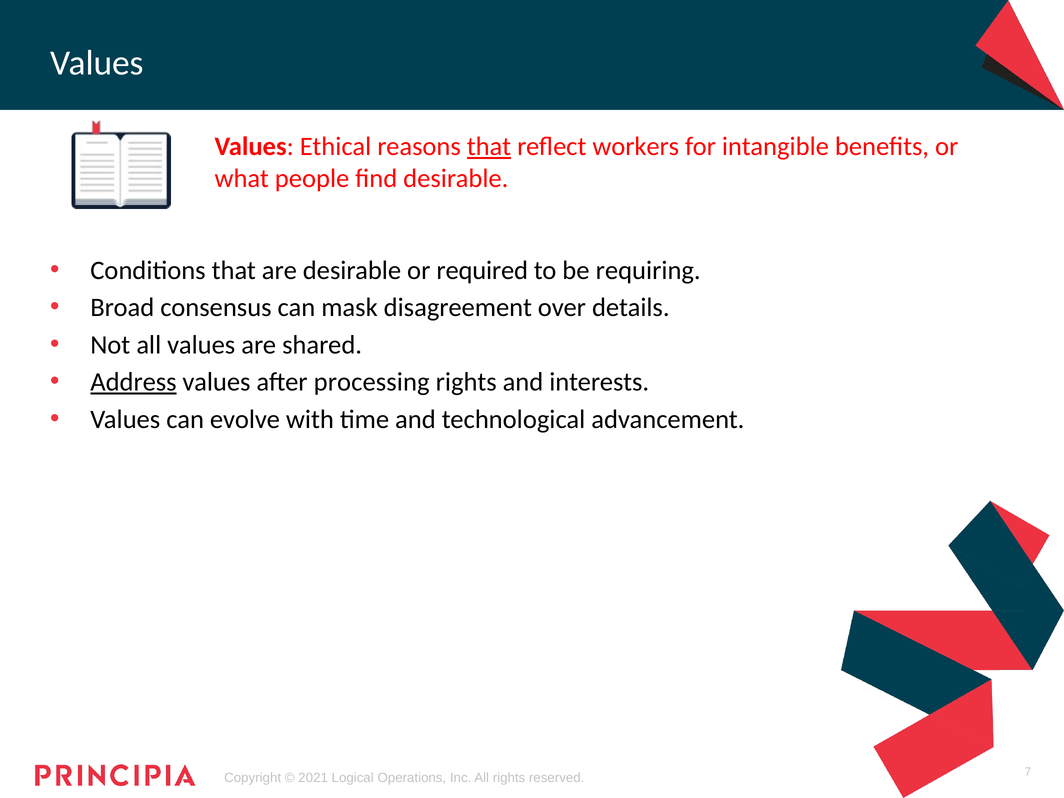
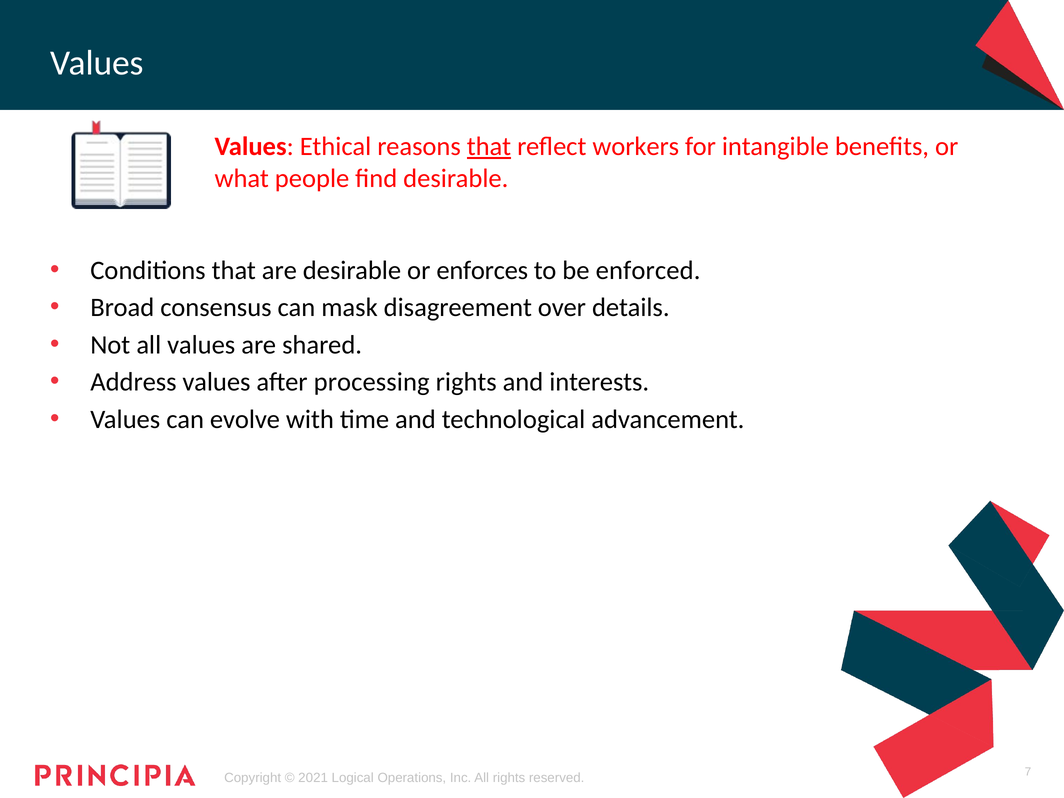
required: required -> enforces
requiring: requiring -> enforced
Address underline: present -> none
